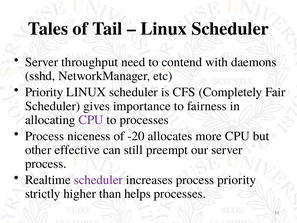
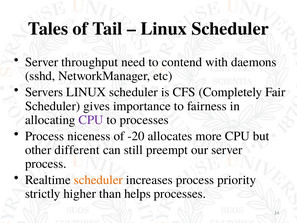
Priority at (44, 92): Priority -> Servers
effective: effective -> different
scheduler at (98, 180) colour: purple -> orange
